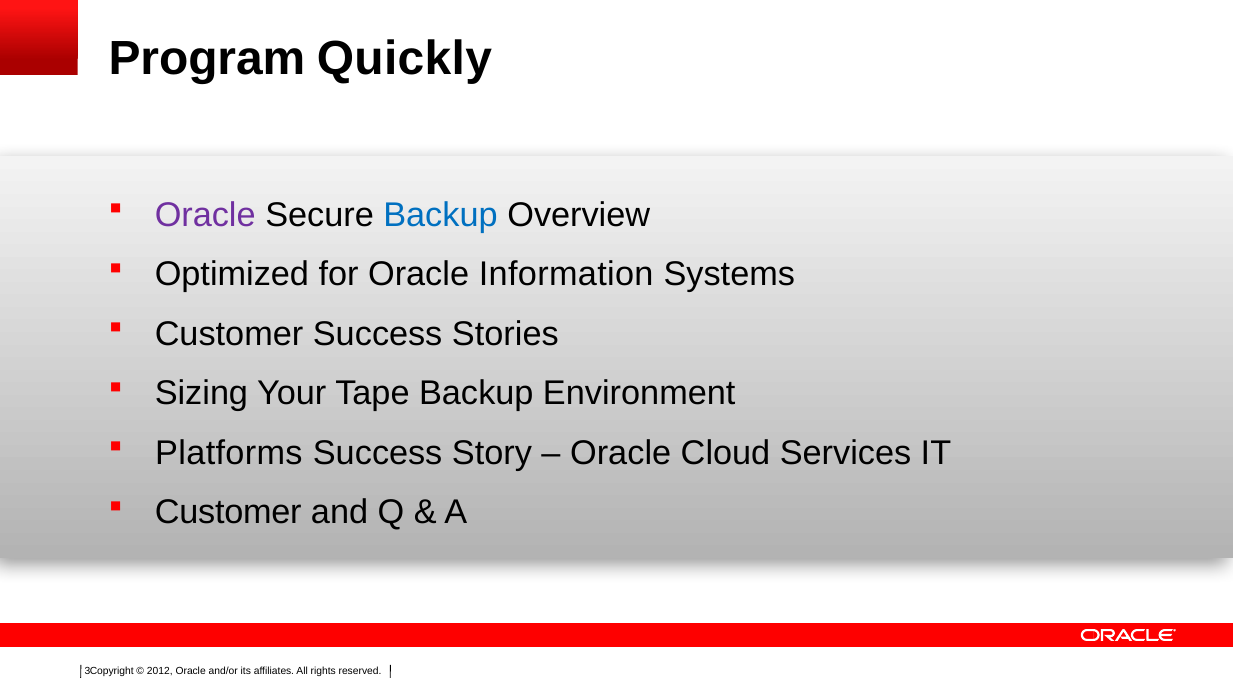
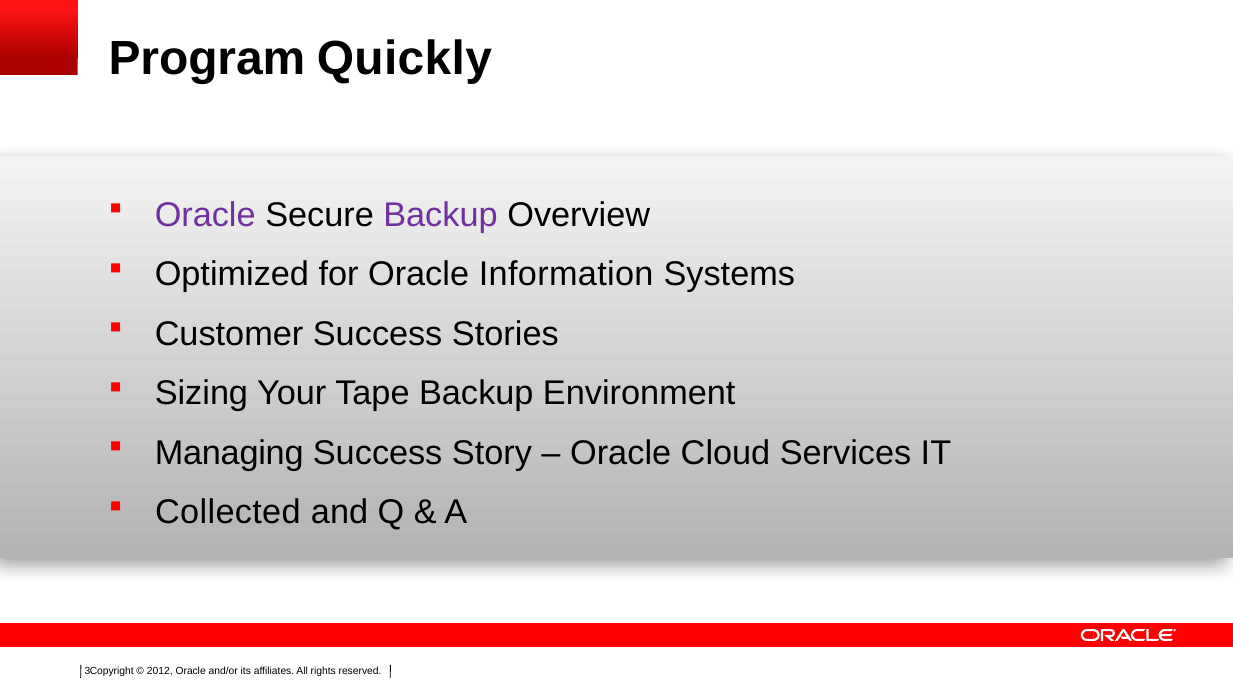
Backup at (440, 215) colour: blue -> purple
Platforms: Platforms -> Managing
Customer at (228, 513): Customer -> Collected
